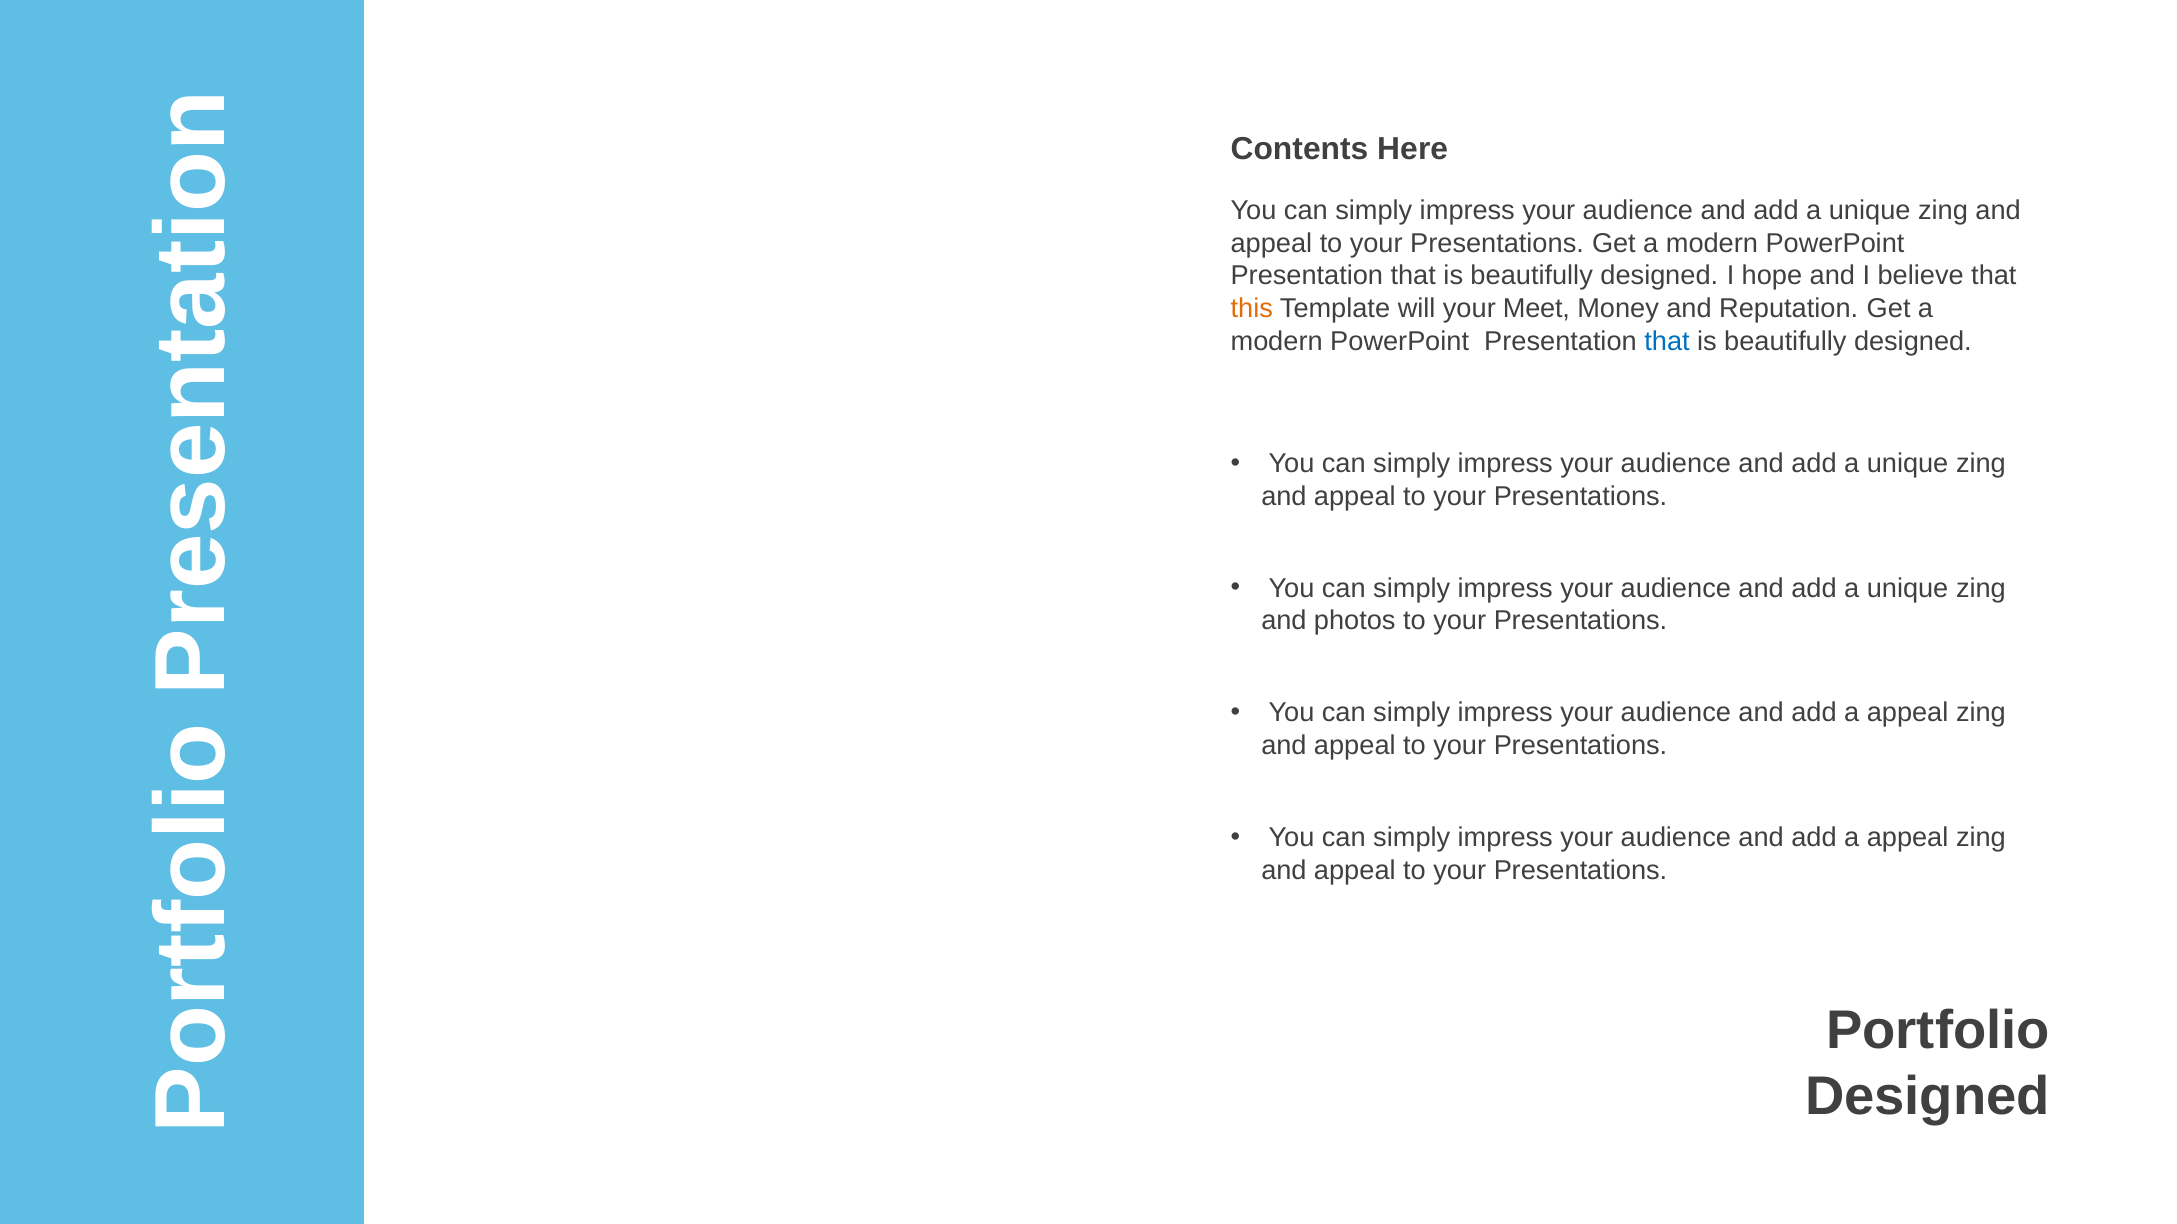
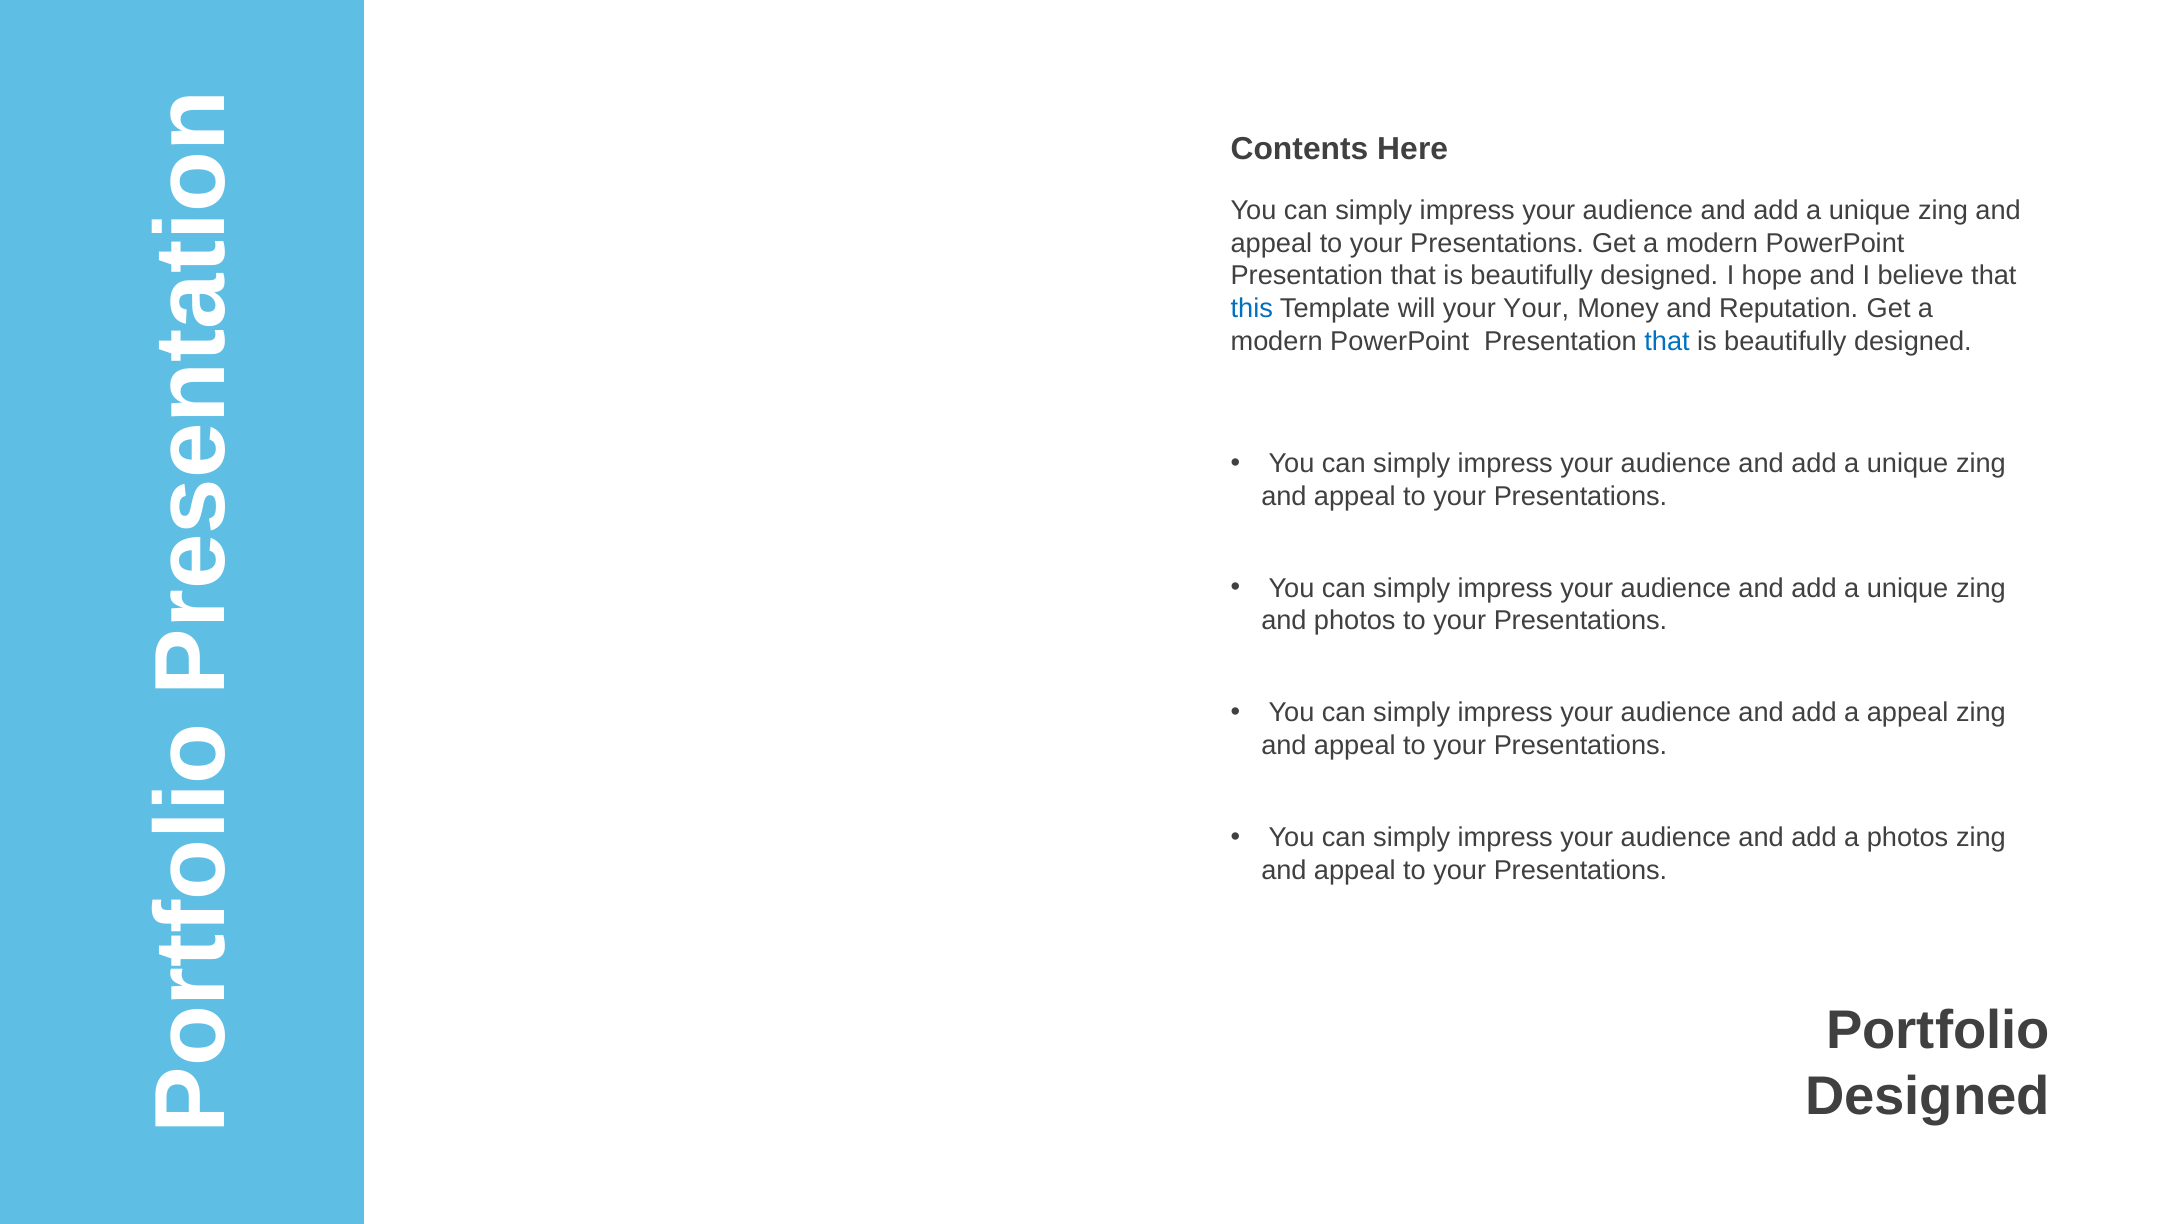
this colour: orange -> blue
your Meet: Meet -> Your
appeal at (1908, 838): appeal -> photos
